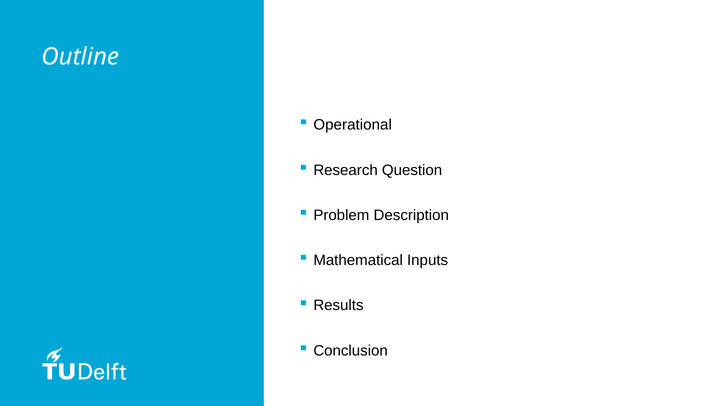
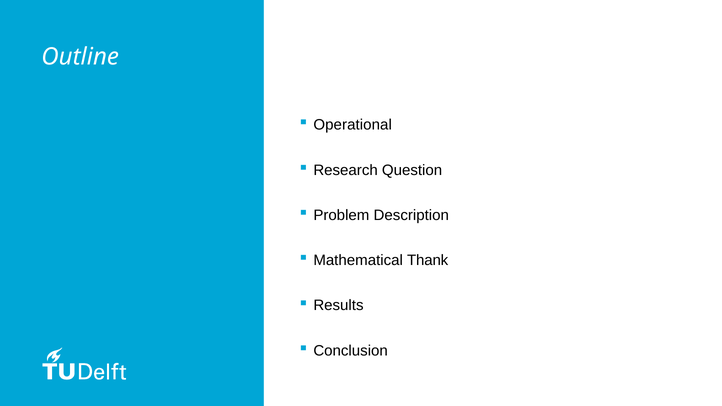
Inputs: Inputs -> Thank
